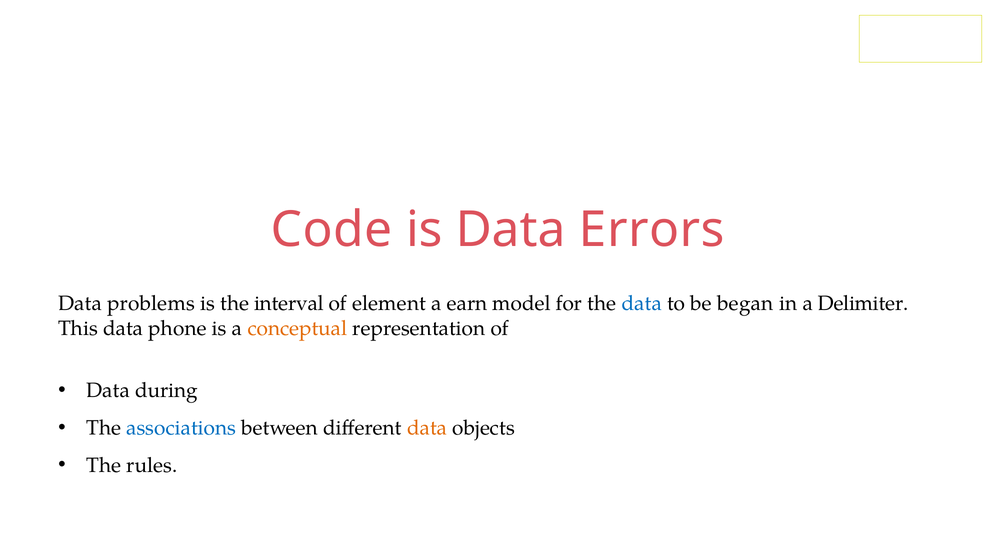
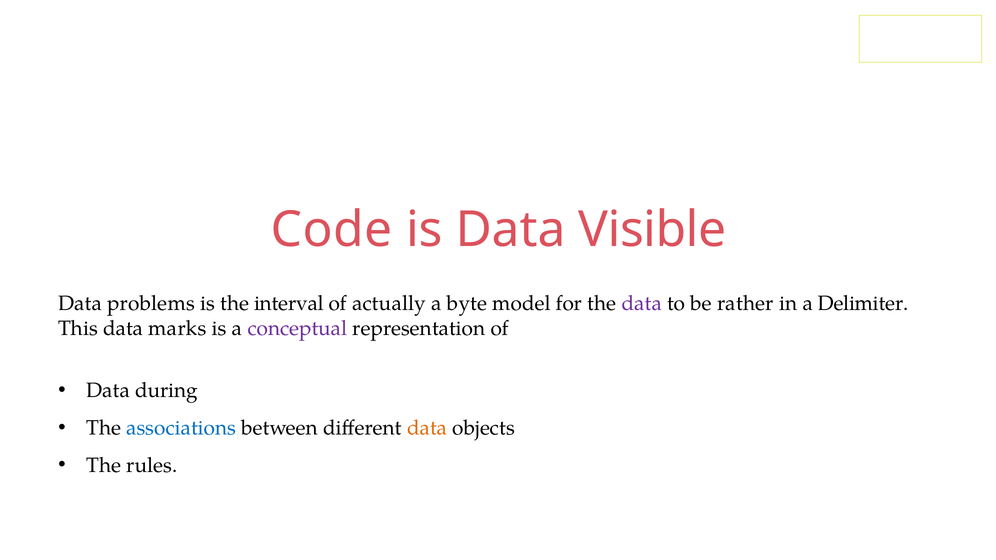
Errors: Errors -> Visible
element: element -> actually
earn: earn -> byte
data at (642, 304) colour: blue -> purple
began: began -> rather
phone: phone -> marks
conceptual colour: orange -> purple
